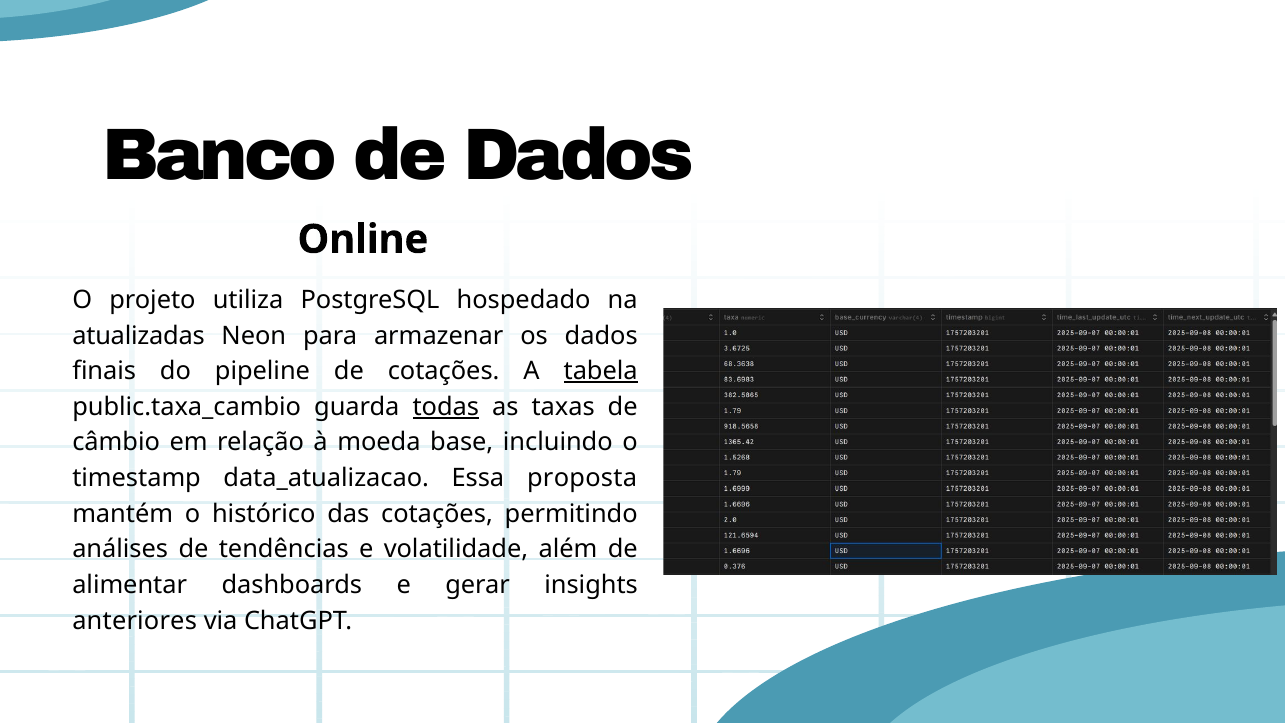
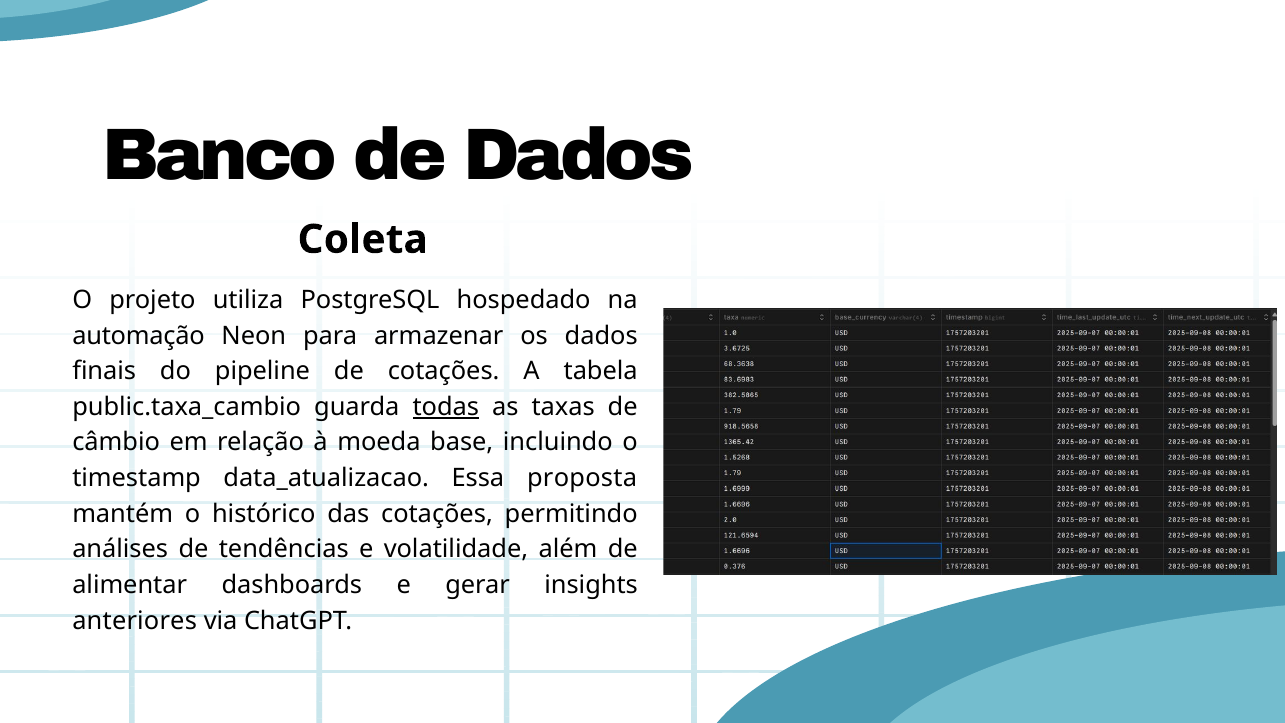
Online: Online -> Coleta
atualizadas: atualizadas -> automação
tabela underline: present -> none
